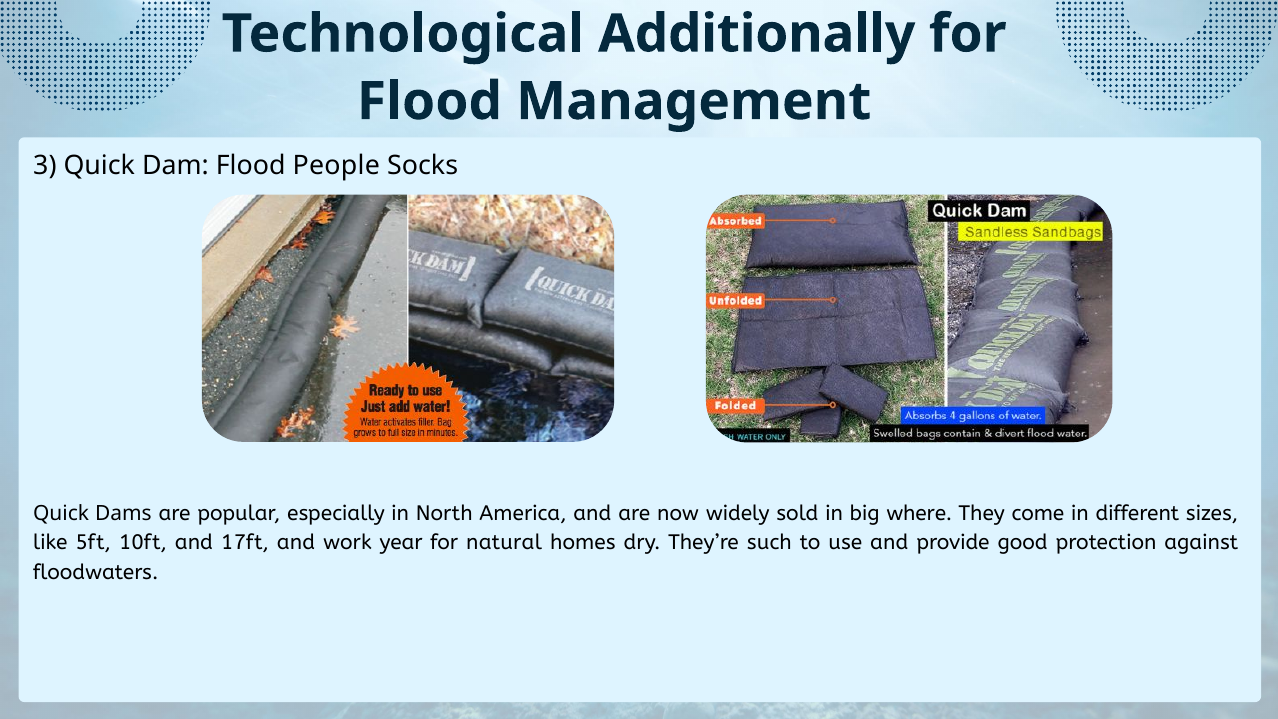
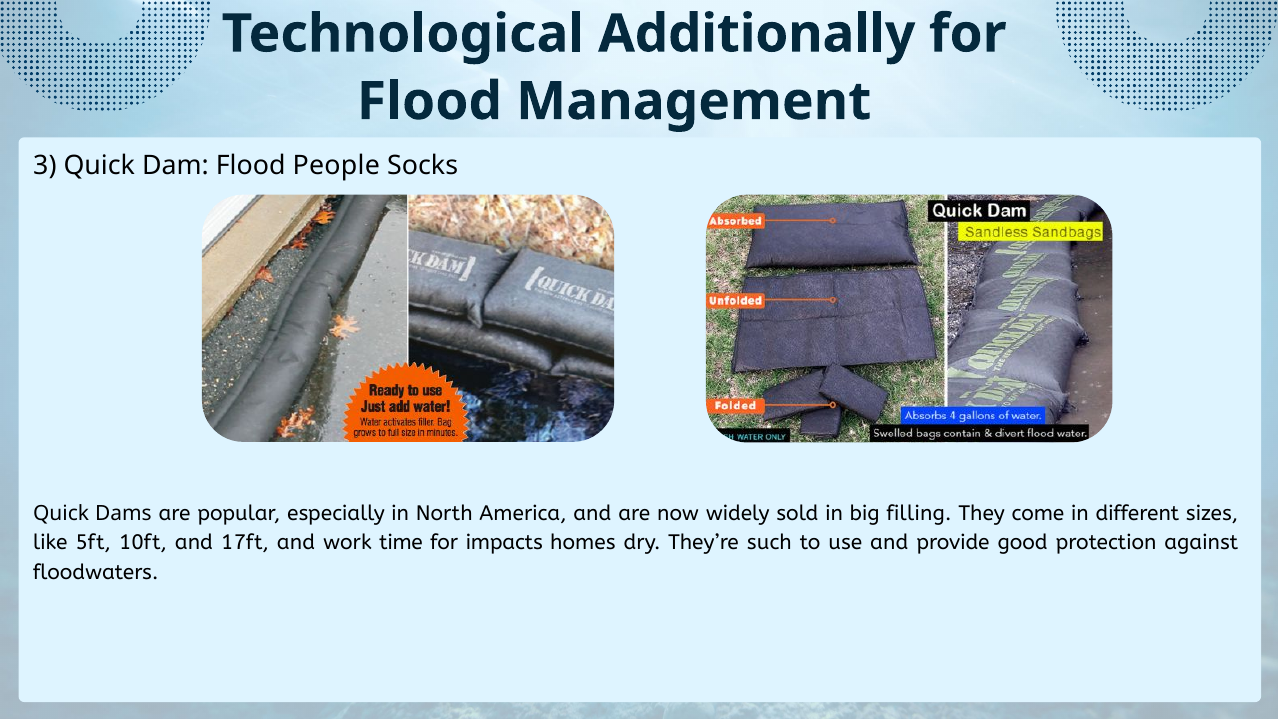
where: where -> filling
year: year -> time
natural: natural -> impacts
